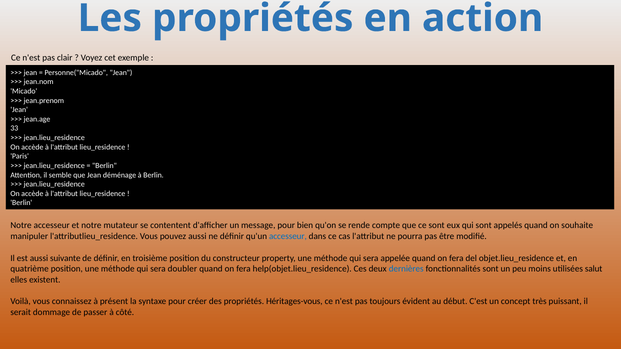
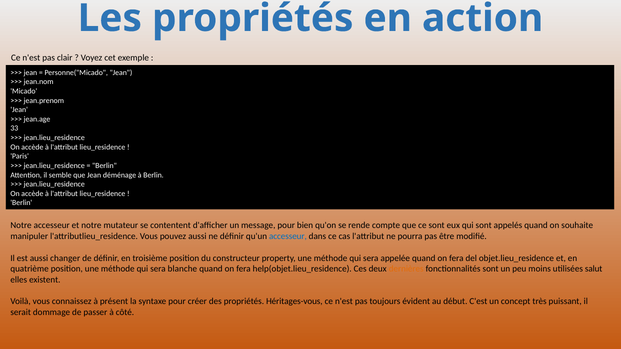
suivante: suivante -> changer
doubler: doubler -> blanche
dernières colour: blue -> orange
